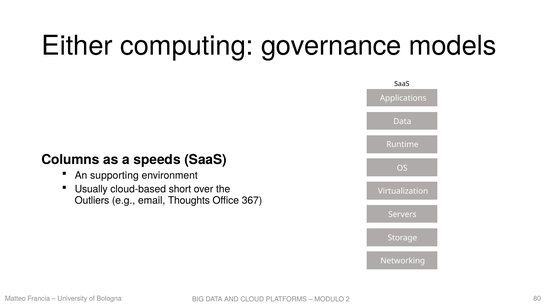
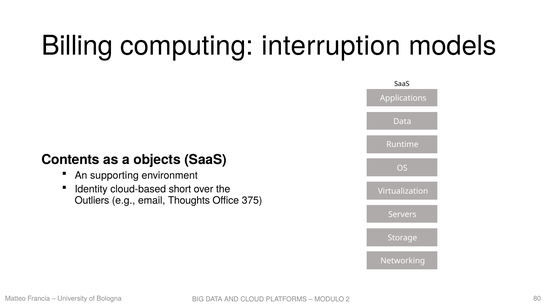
Either: Either -> Billing
governance: governance -> interruption
Columns: Columns -> Contents
speeds: speeds -> objects
Usually: Usually -> Identity
367: 367 -> 375
